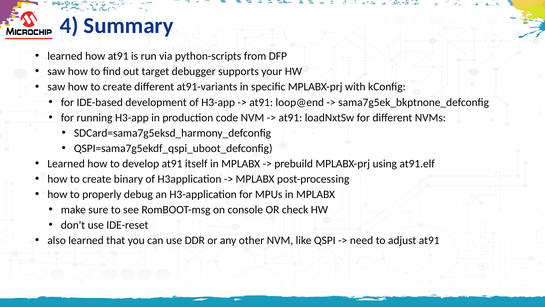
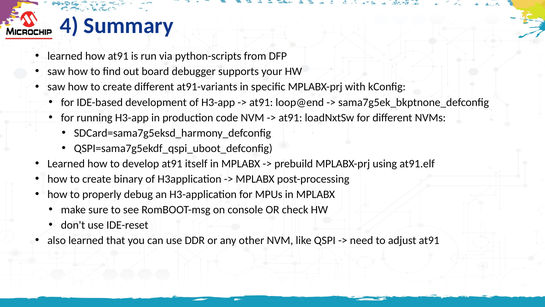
target: target -> board
